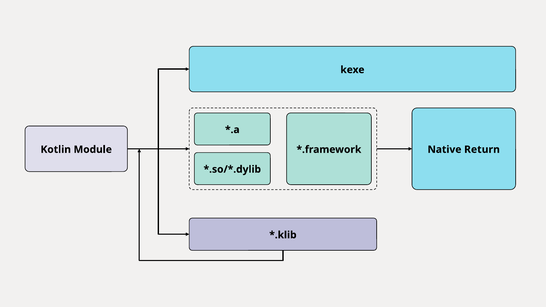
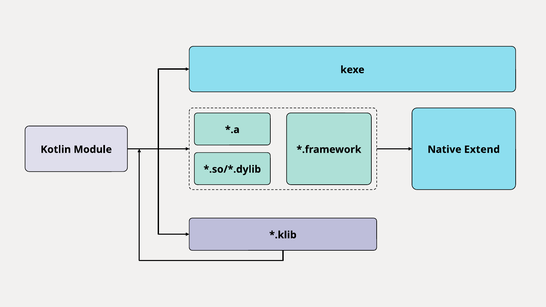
Return: Return -> Extend
